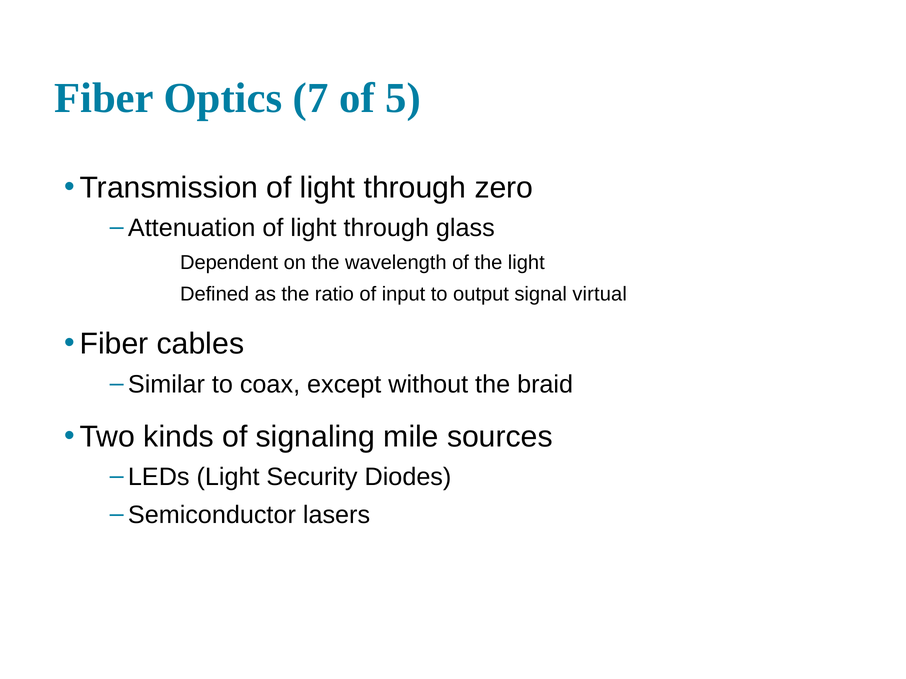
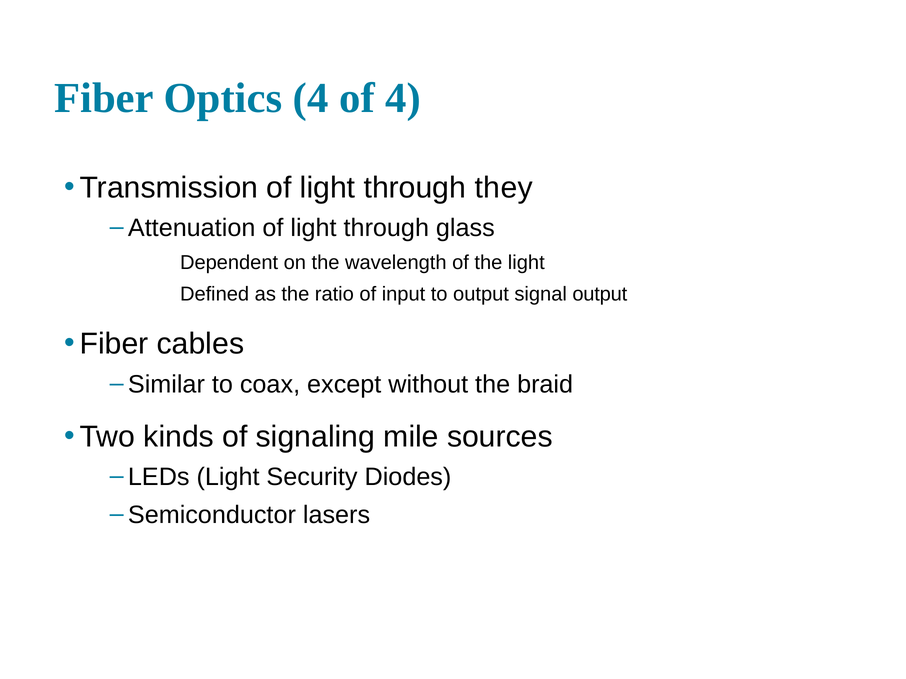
Optics 7: 7 -> 4
of 5: 5 -> 4
zero: zero -> they
signal virtual: virtual -> output
